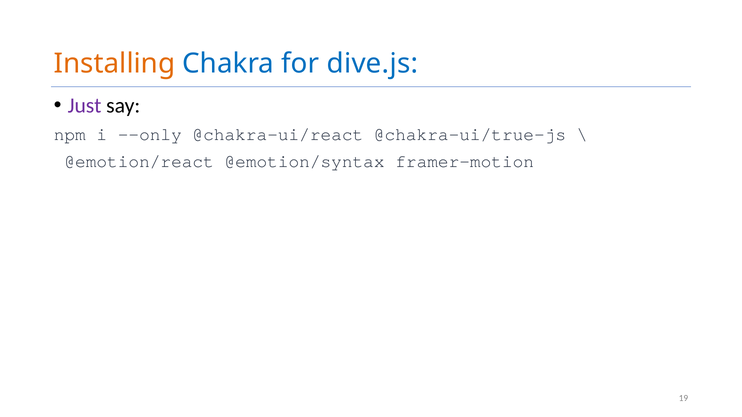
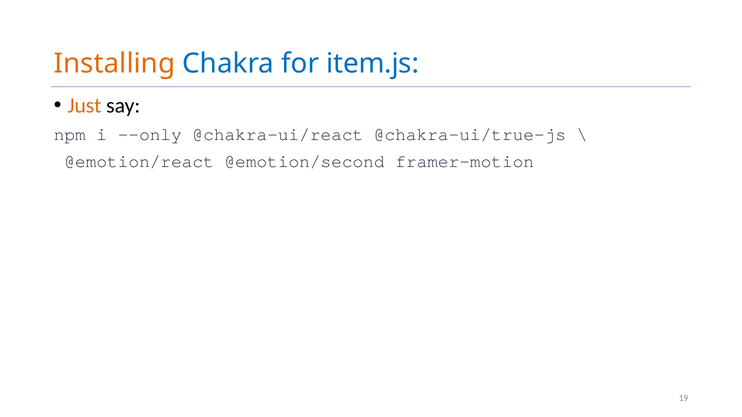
dive.js: dive.js -> item.js
Just colour: purple -> orange
@emotion/syntax: @emotion/syntax -> @emotion/second
